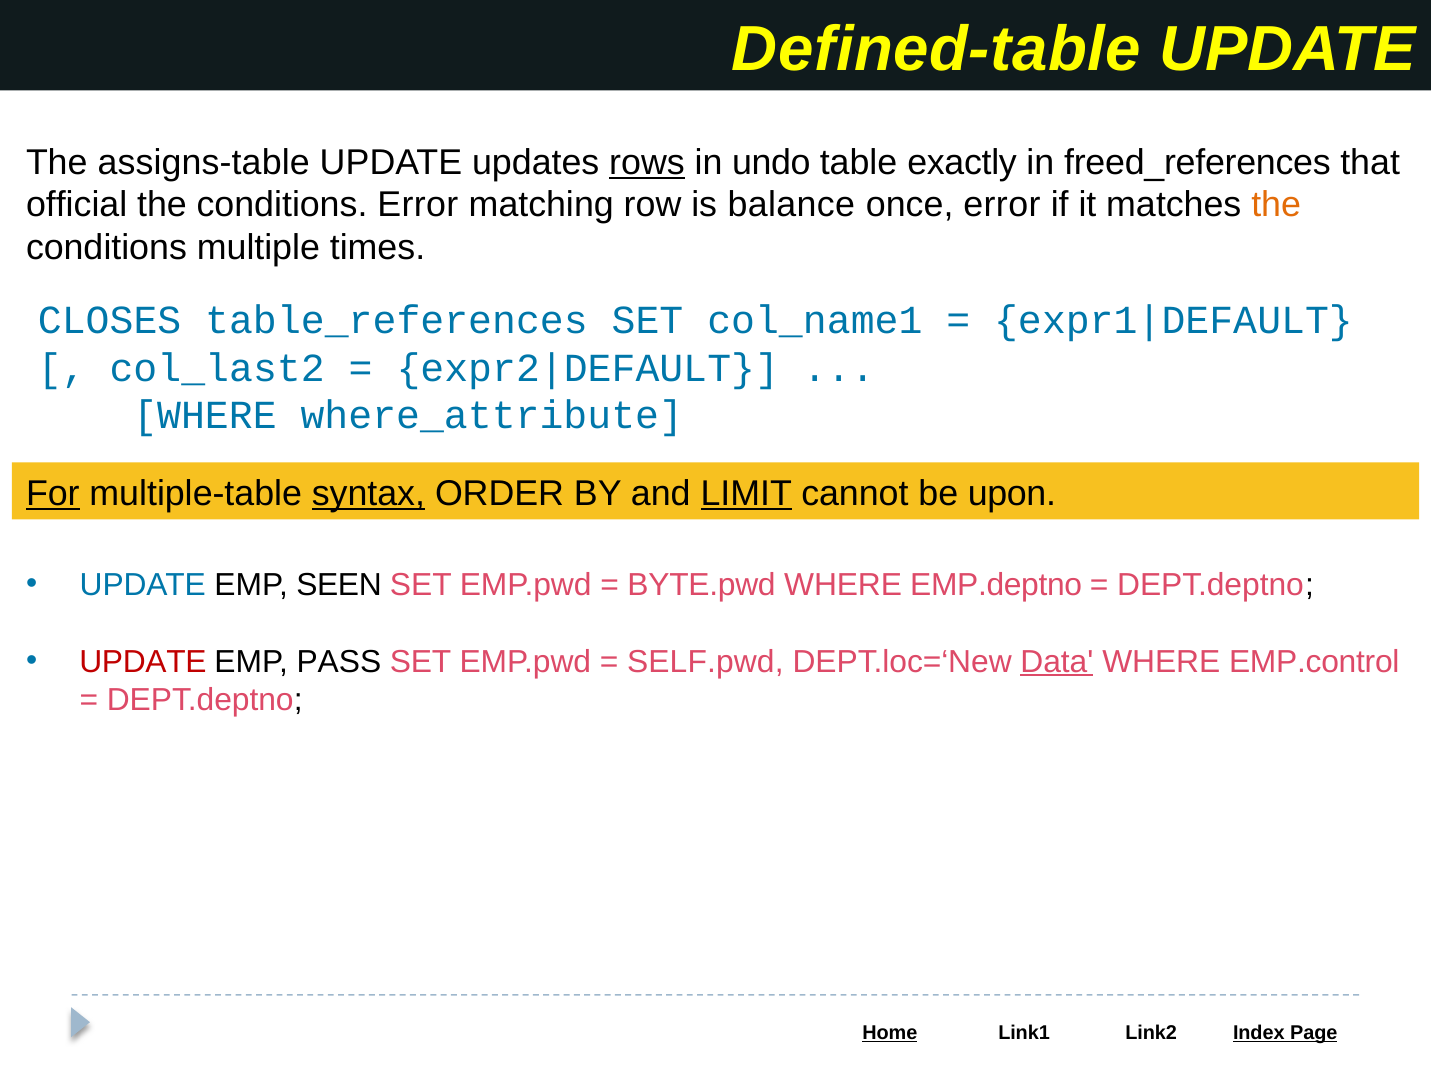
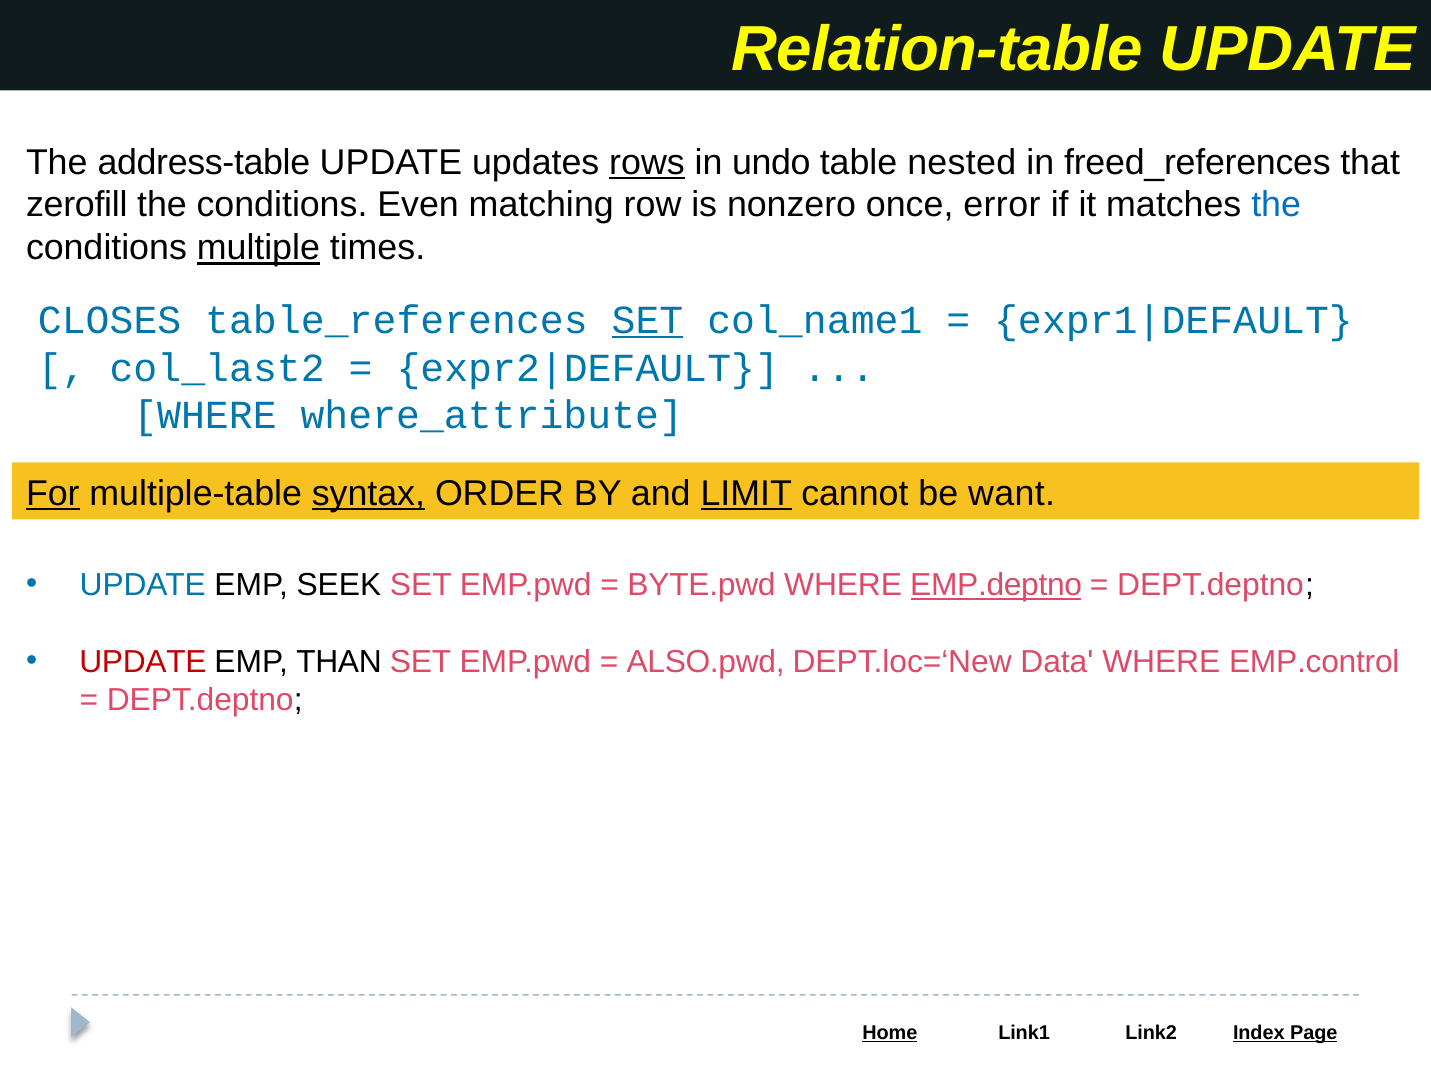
Defined-table: Defined-table -> Relation-table
assigns-table: assigns-table -> address-table
exactly: exactly -> nested
official: official -> zerofill
conditions Error: Error -> Even
balance: balance -> nonzero
the at (1276, 205) colour: orange -> blue
multiple underline: none -> present
SET at (647, 320) underline: none -> present
upon: upon -> want
SEEN: SEEN -> SEEK
EMP.deptno underline: none -> present
PASS: PASS -> THAN
SELF.pwd: SELF.pwd -> ALSO.pwd
Data underline: present -> none
